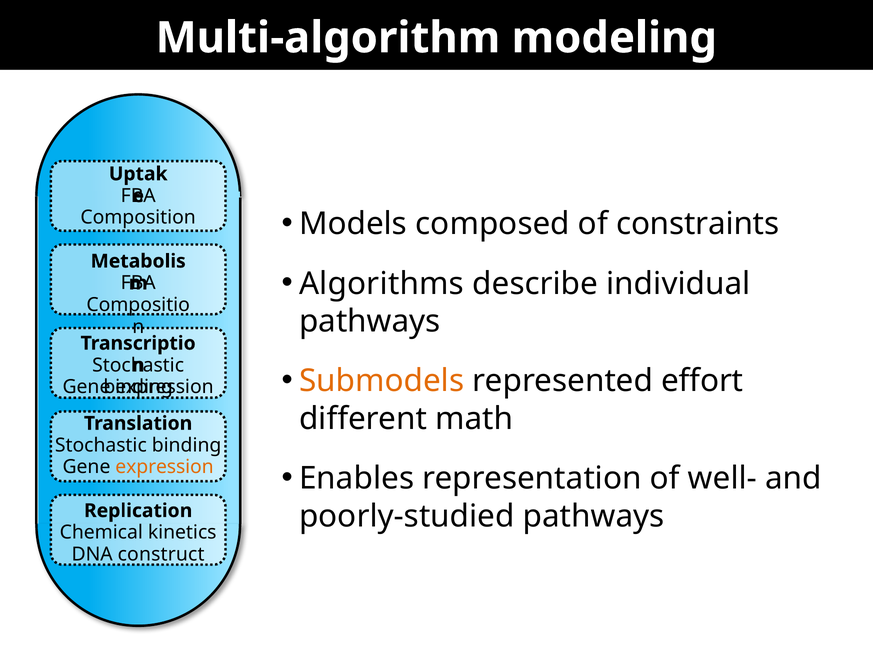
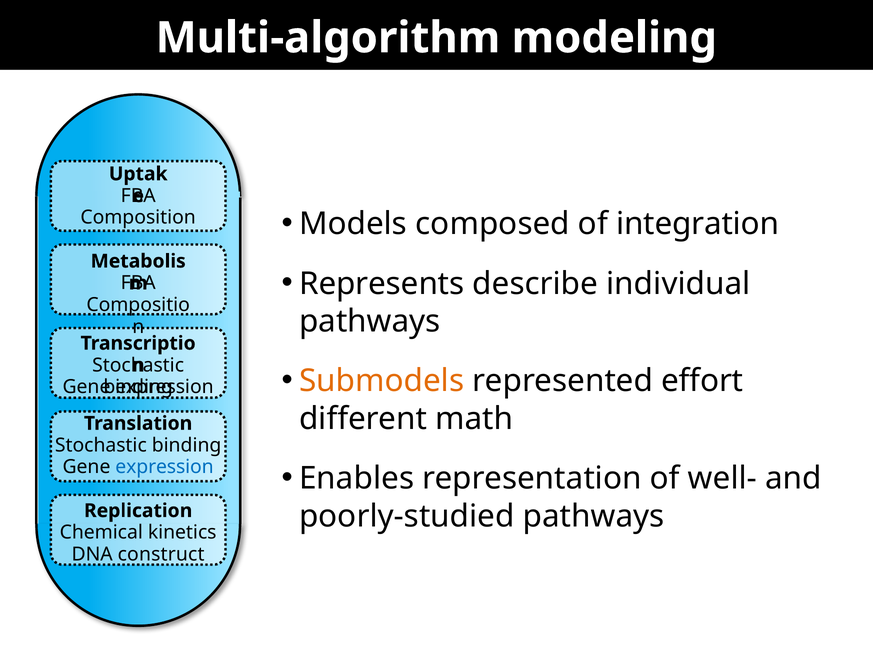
constraints: constraints -> integration
Algorithms: Algorithms -> Represents
expression at (165, 467) colour: orange -> blue
